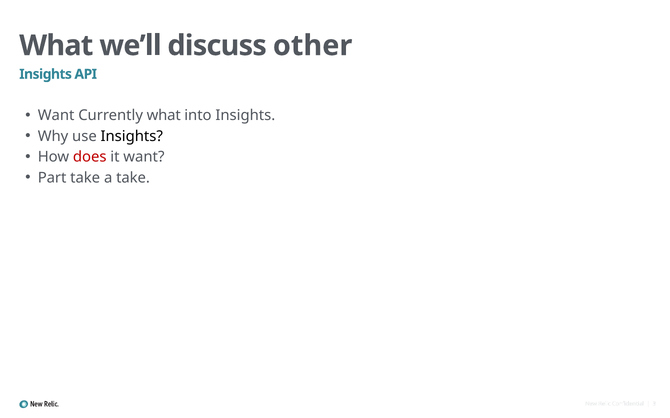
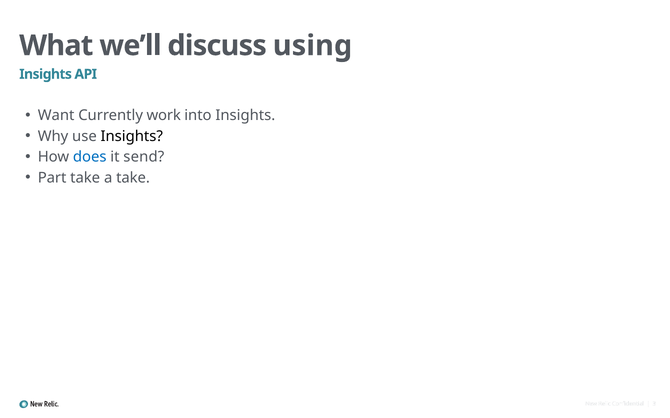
other: other -> using
Currently what: what -> work
does colour: red -> blue
it want: want -> send
